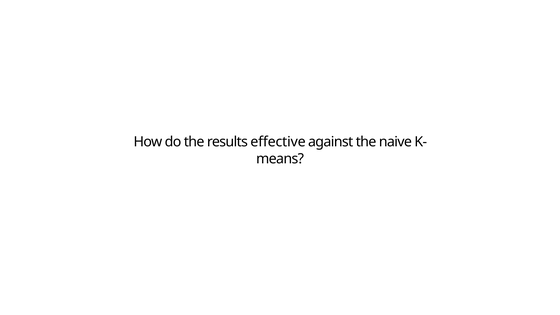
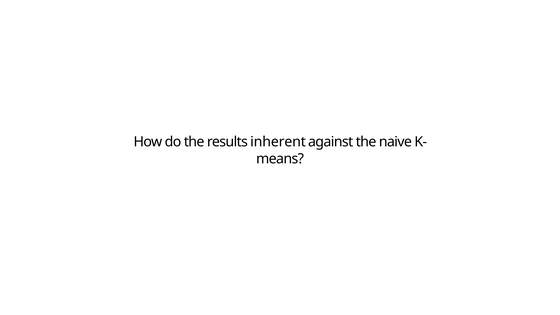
effective: effective -> inherent
